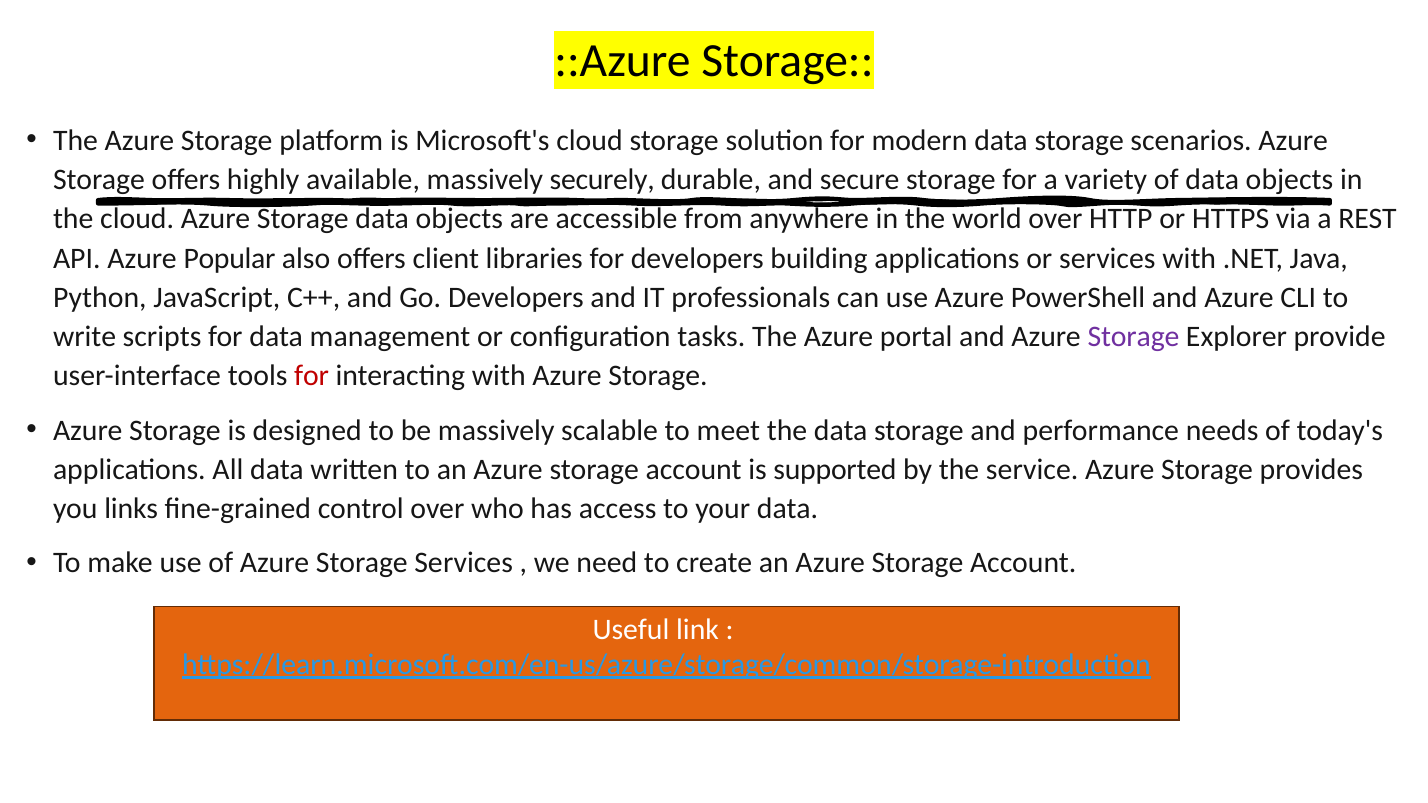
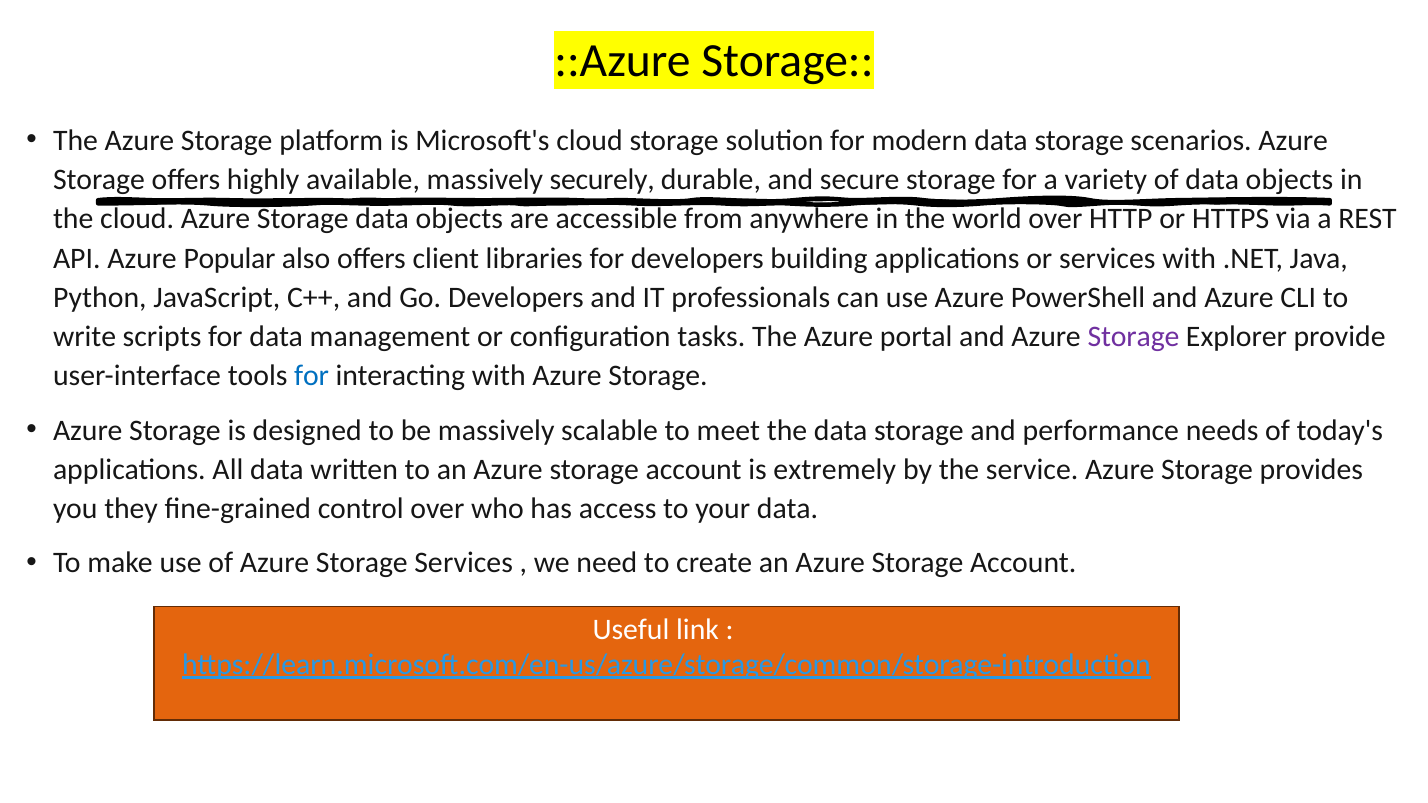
for at (312, 376) colour: red -> blue
supported: supported -> extremely
links: links -> they
